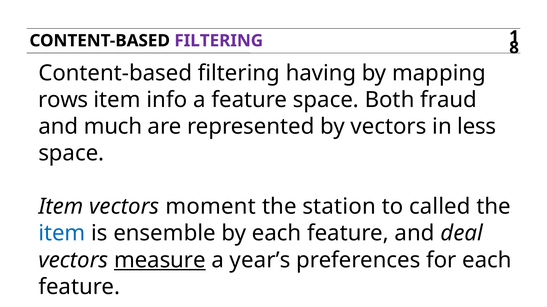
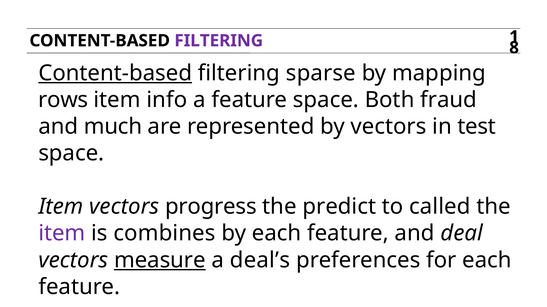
Content-based at (115, 73) underline: none -> present
having: having -> sparse
less: less -> test
moment: moment -> progress
station: station -> predict
item at (62, 233) colour: blue -> purple
ensemble: ensemble -> combines
year’s: year’s -> deal’s
